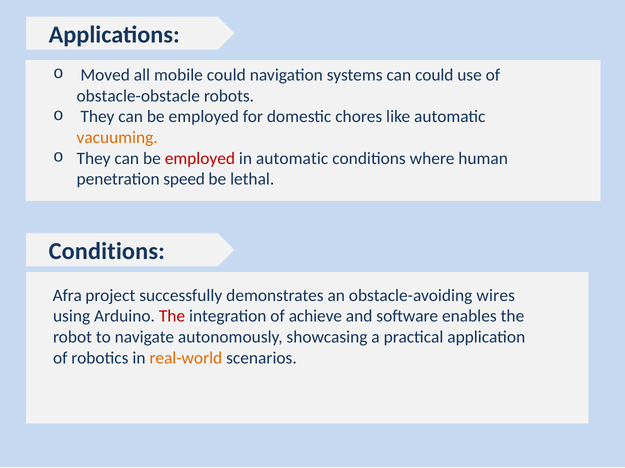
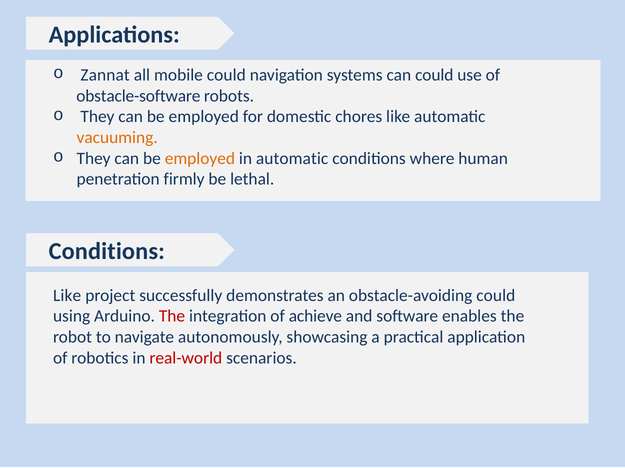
Moved: Moved -> Zannat
obstacle-obstacle: obstacle-obstacle -> obstacle-software
employed at (200, 159) colour: red -> orange
speed: speed -> firmly
Afra at (67, 296): Afra -> Like
obstacle-avoiding wires: wires -> could
real-world colour: orange -> red
